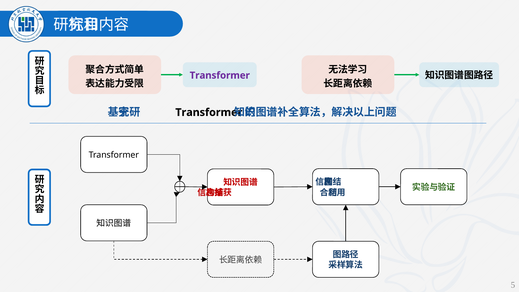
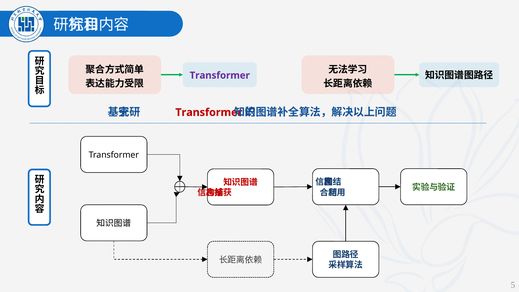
Transformer at (209, 112) colour: black -> red
